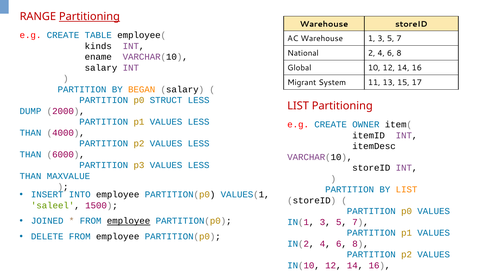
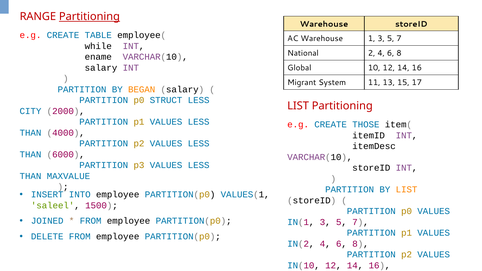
kinds: kinds -> while
DUMP: DUMP -> CITY
OWNER: OWNER -> THOSE
employee at (129, 221) underline: present -> none
